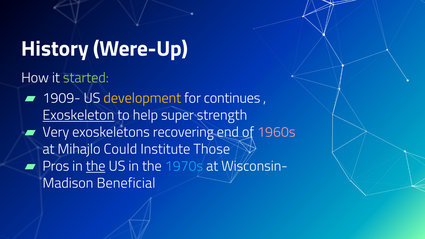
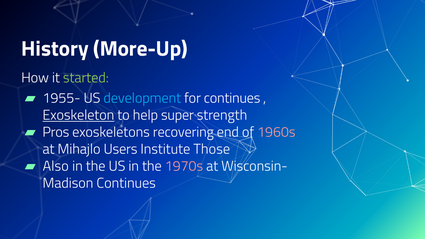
Were-Up: Were-Up -> More-Up
1909-: 1909- -> 1955-
development colour: yellow -> light blue
Very: Very -> Pros
Could: Could -> Users
Pros: Pros -> Also
the at (96, 166) underline: present -> none
1970s colour: light blue -> pink
Beneficial at (126, 183): Beneficial -> Continues
